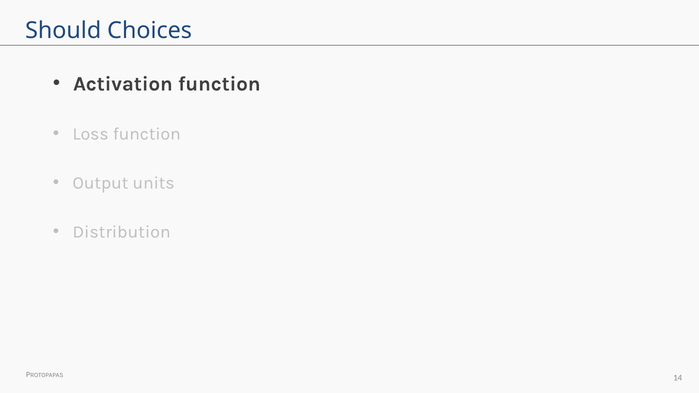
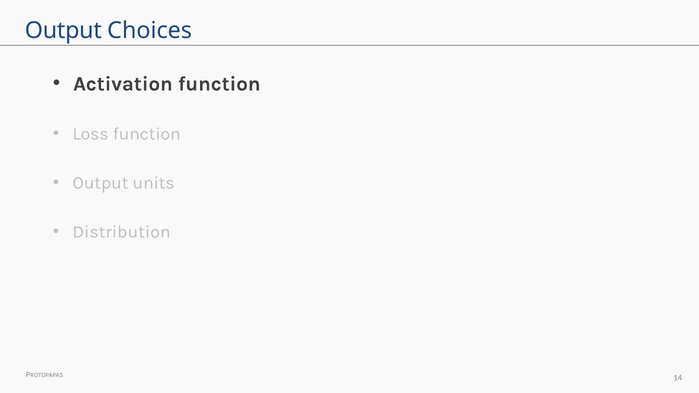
Should at (63, 31): Should -> Output
